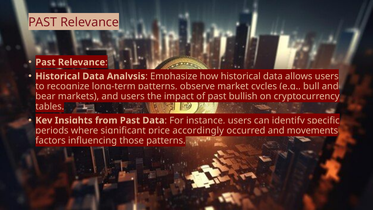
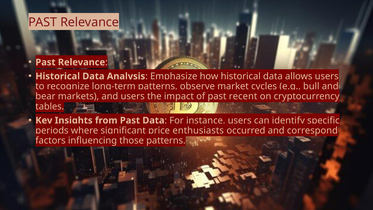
bullish: bullish -> recent
accordingly: accordingly -> enthusiasts
movements: movements -> correspond
